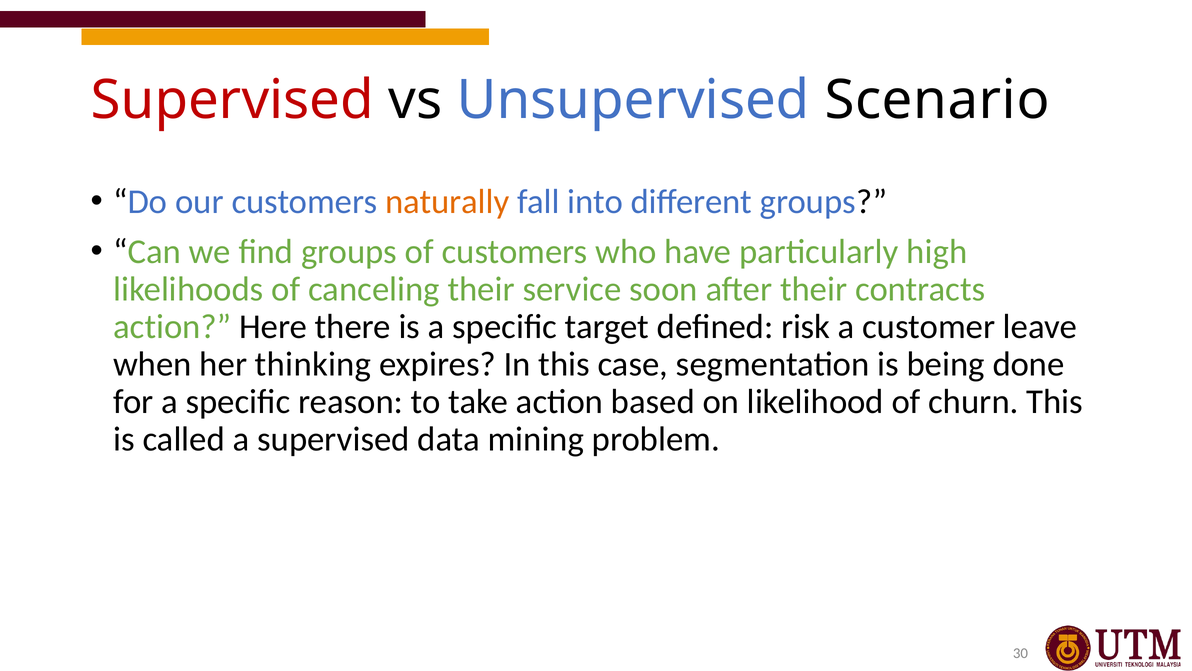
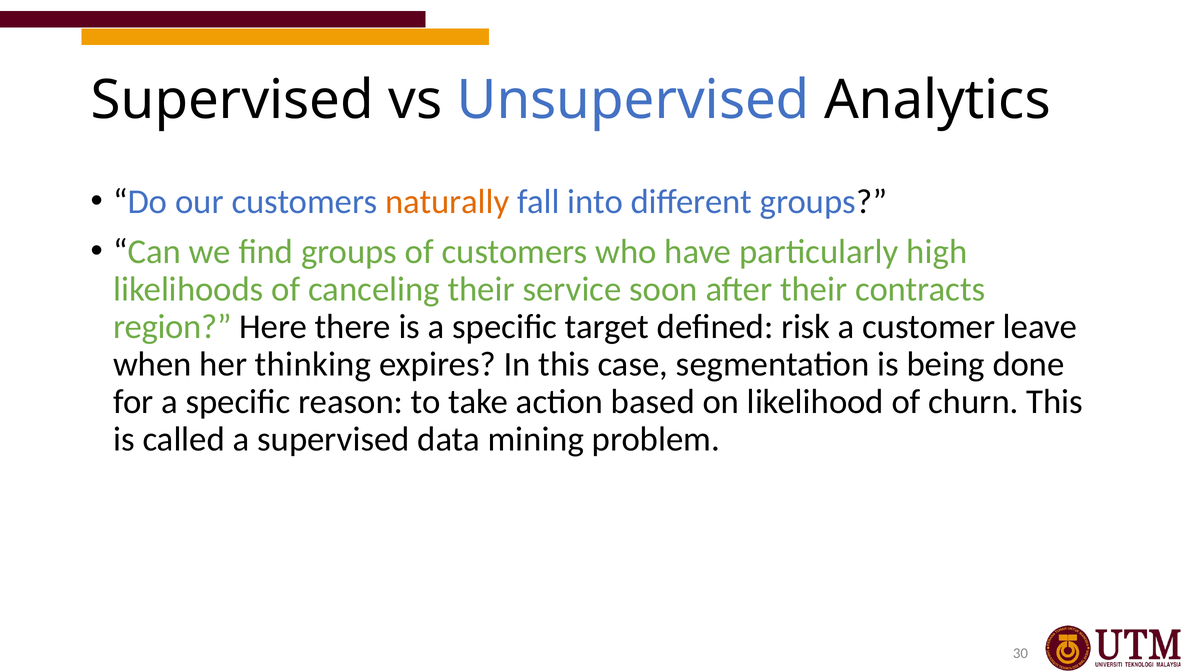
Supervised at (232, 100) colour: red -> black
Scenario: Scenario -> Analytics
action at (172, 326): action -> region
